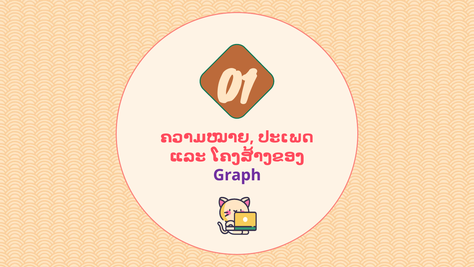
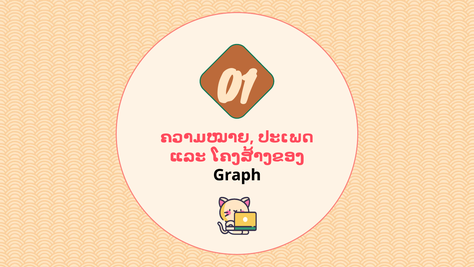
Graph colour: purple -> black
